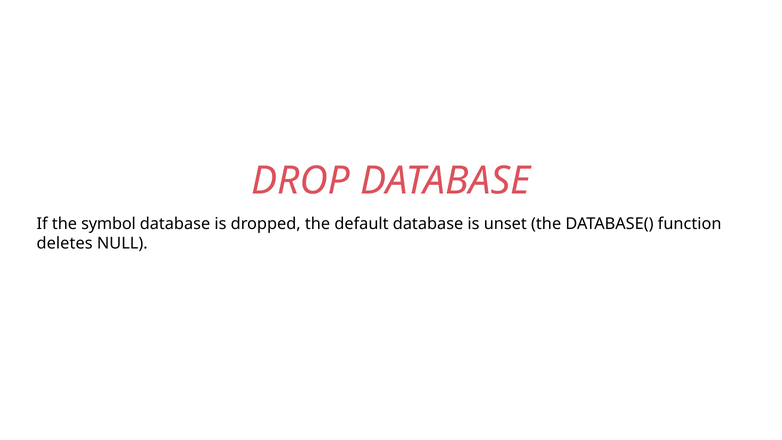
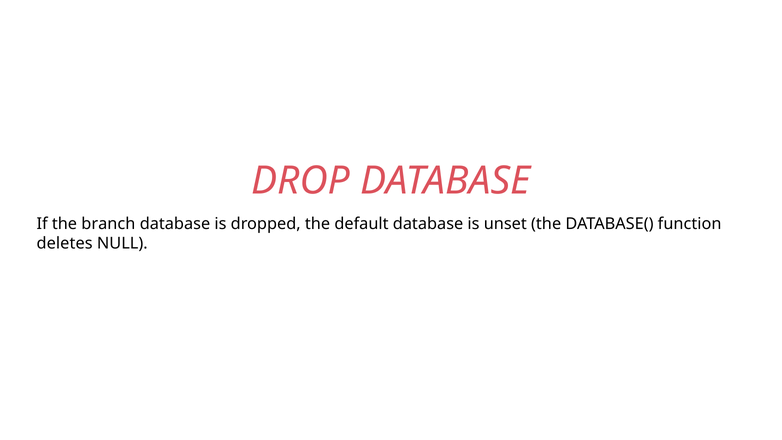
symbol: symbol -> branch
